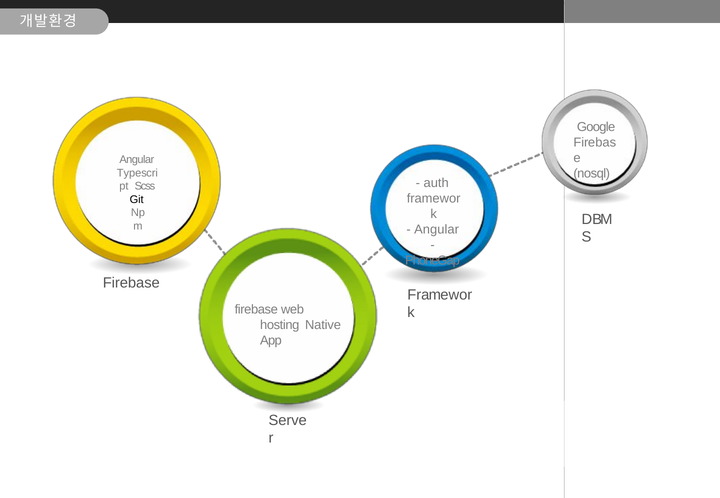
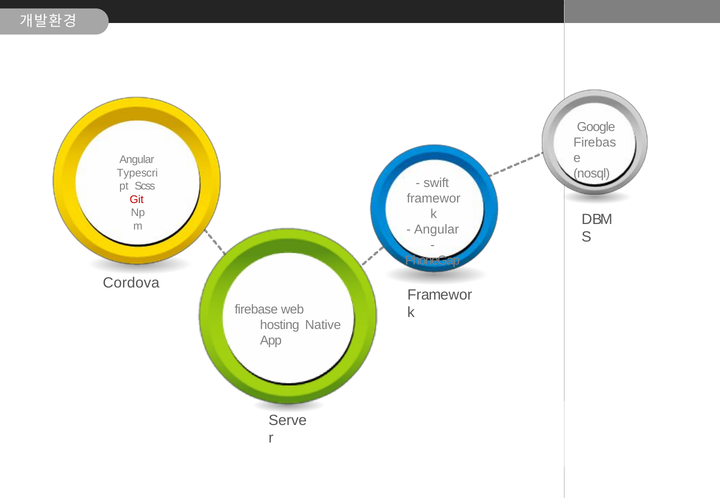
auth: auth -> swift
Git colour: black -> red
Firebase at (131, 283): Firebase -> Cordova
